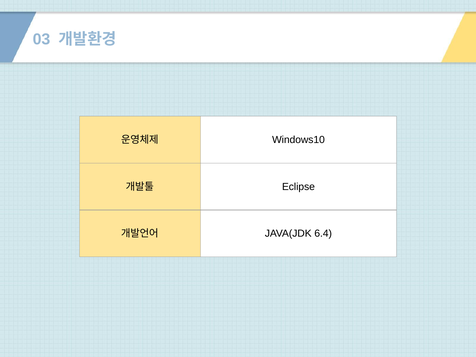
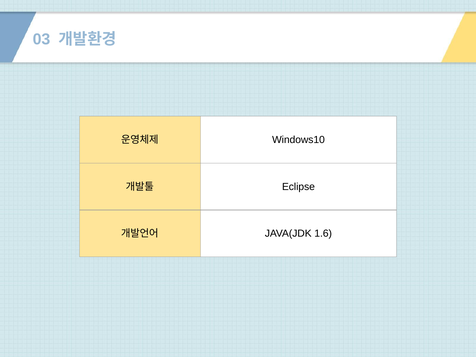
6.4: 6.4 -> 1.6
